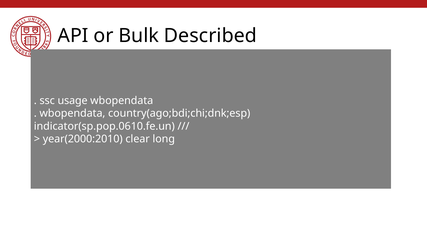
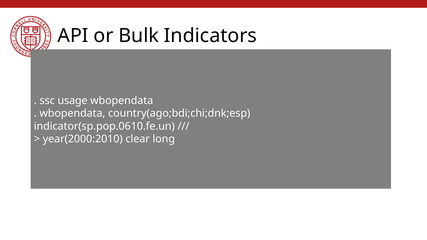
Bulk Described: Described -> Indicators
